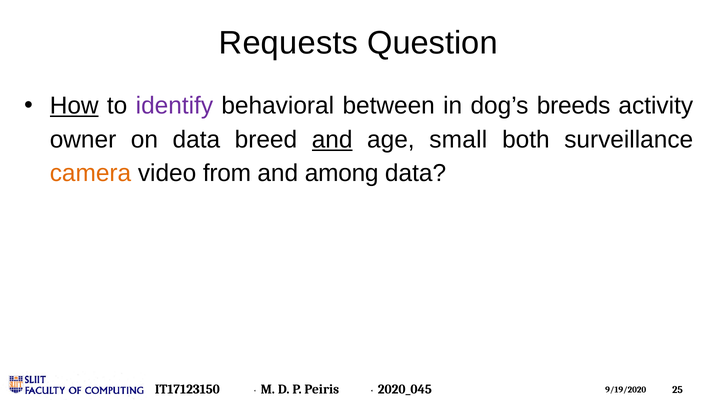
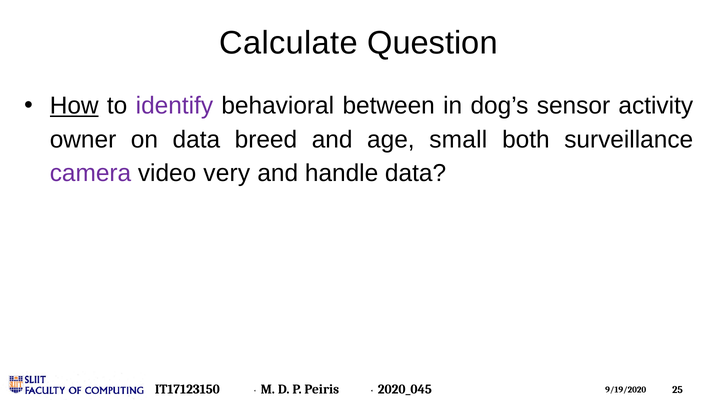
Requests: Requests -> Calculate
breeds: breeds -> sensor
and at (332, 140) underline: present -> none
camera colour: orange -> purple
from: from -> very
among: among -> handle
